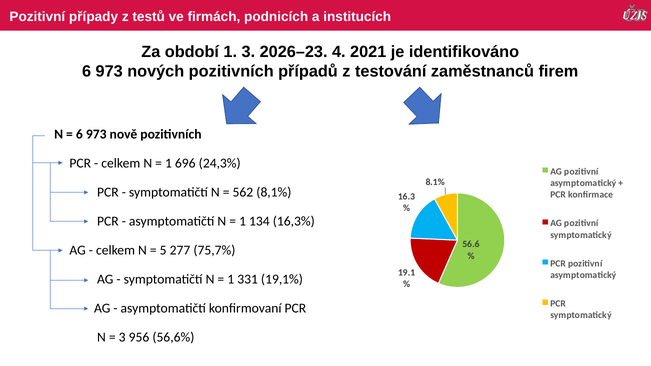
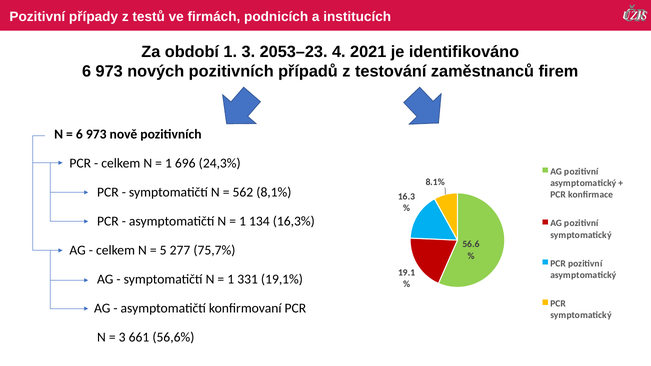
2026–23: 2026–23 -> 2053–23
956: 956 -> 661
